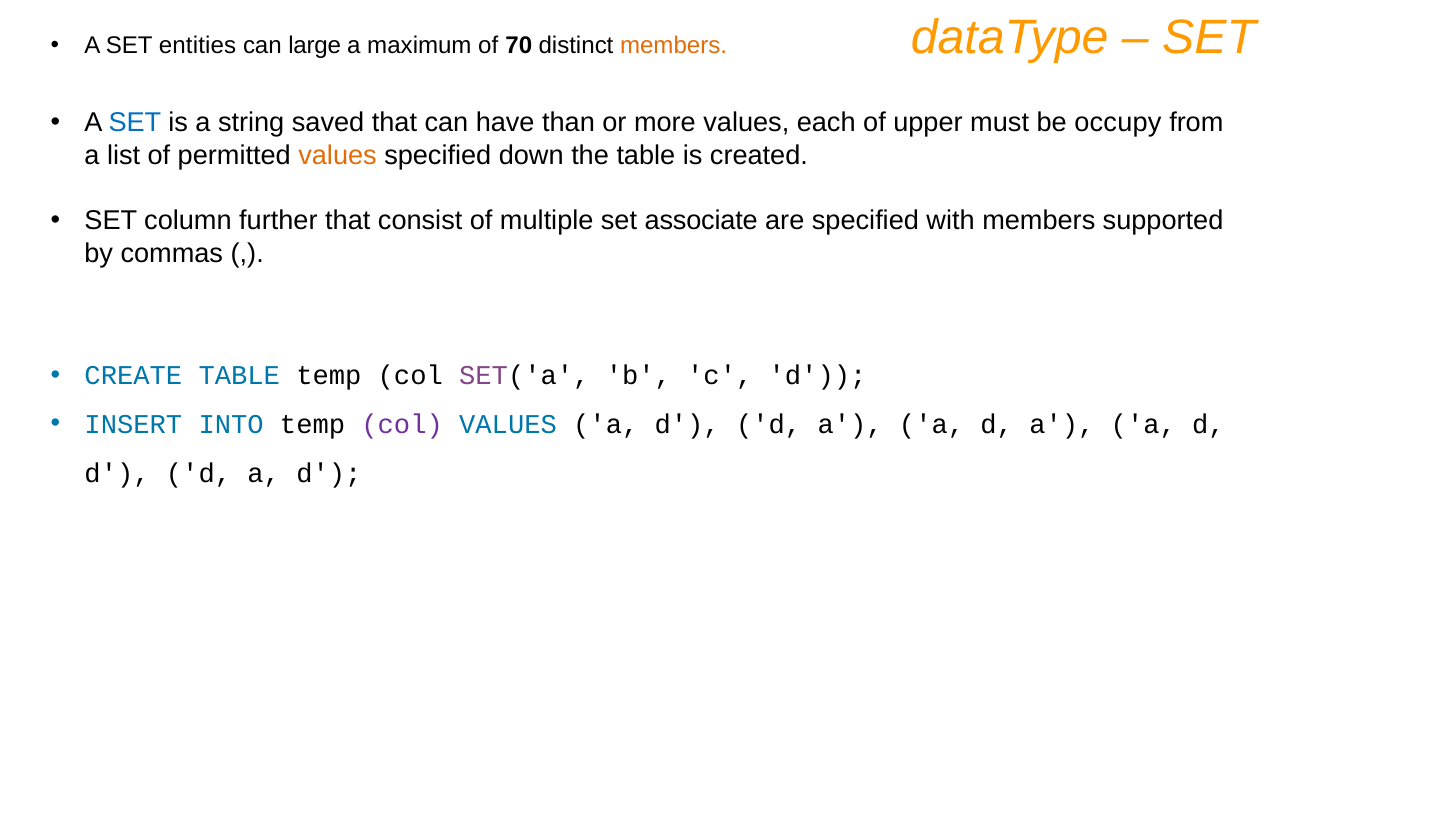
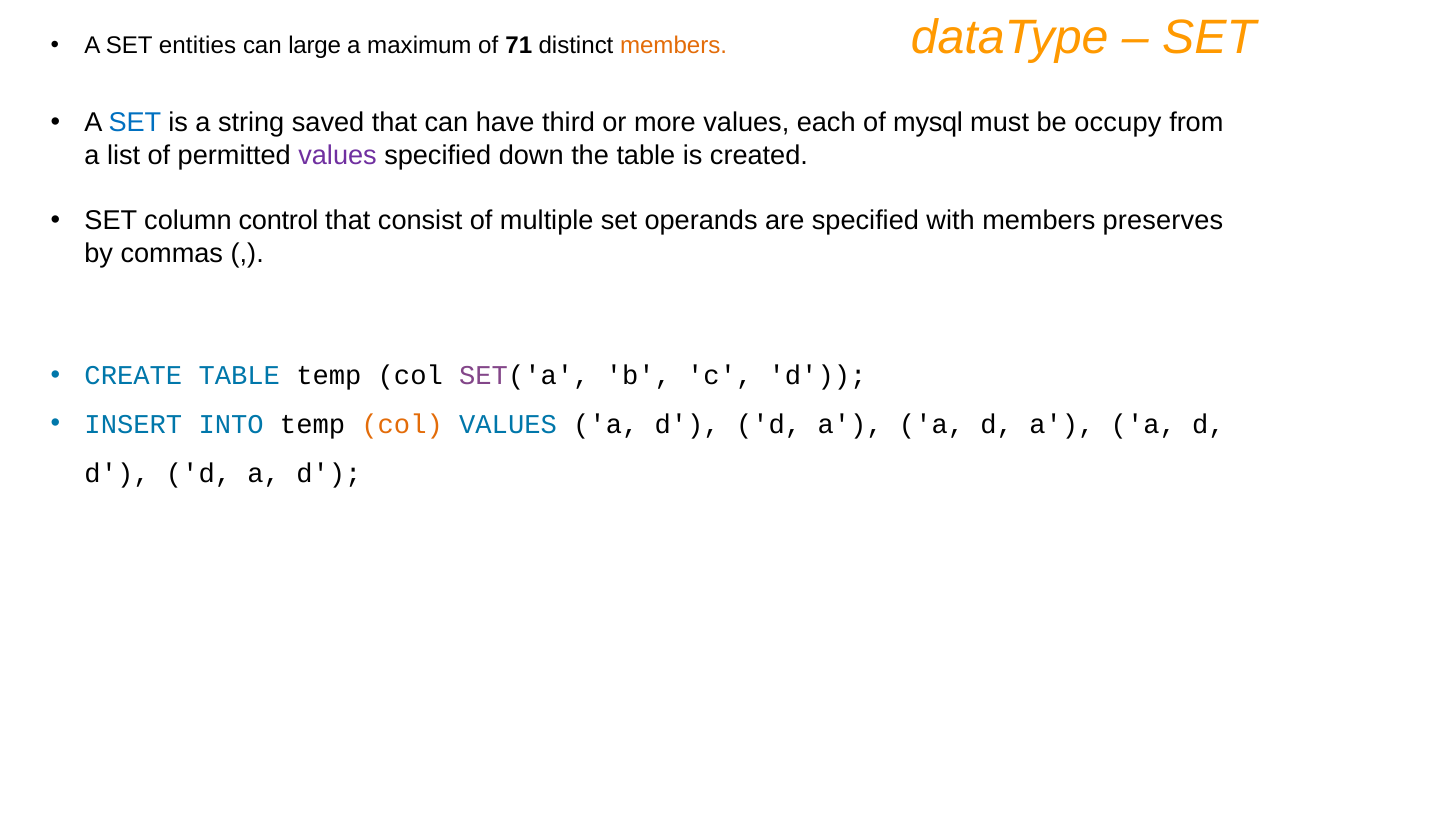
70: 70 -> 71
than: than -> third
upper: upper -> mysql
values at (338, 156) colour: orange -> purple
further: further -> control
associate: associate -> operands
supported: supported -> preserves
col at (402, 425) colour: purple -> orange
